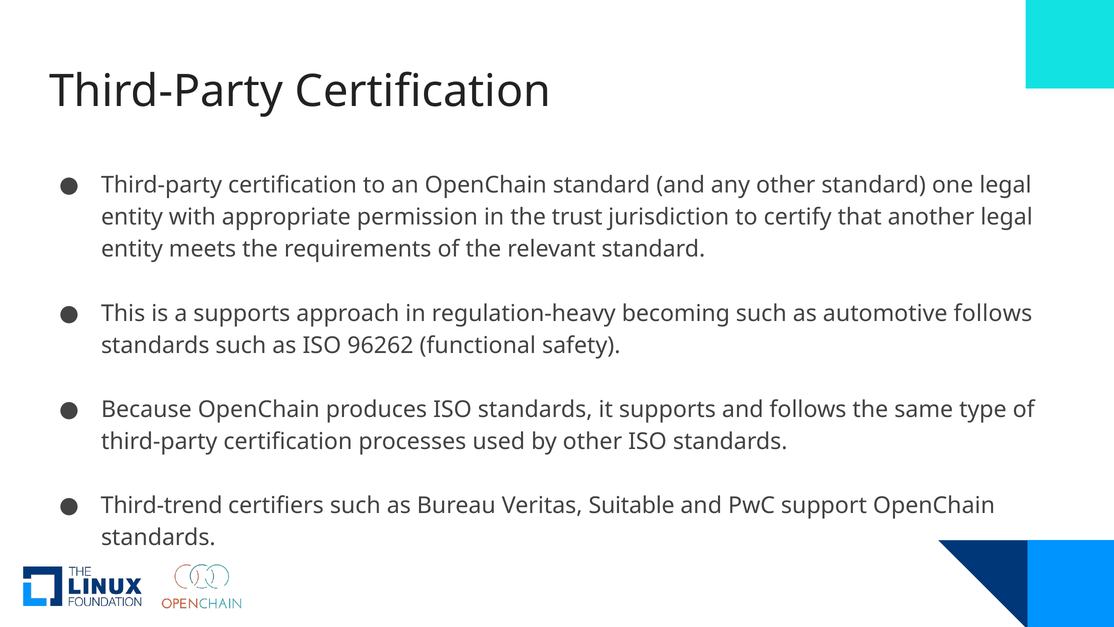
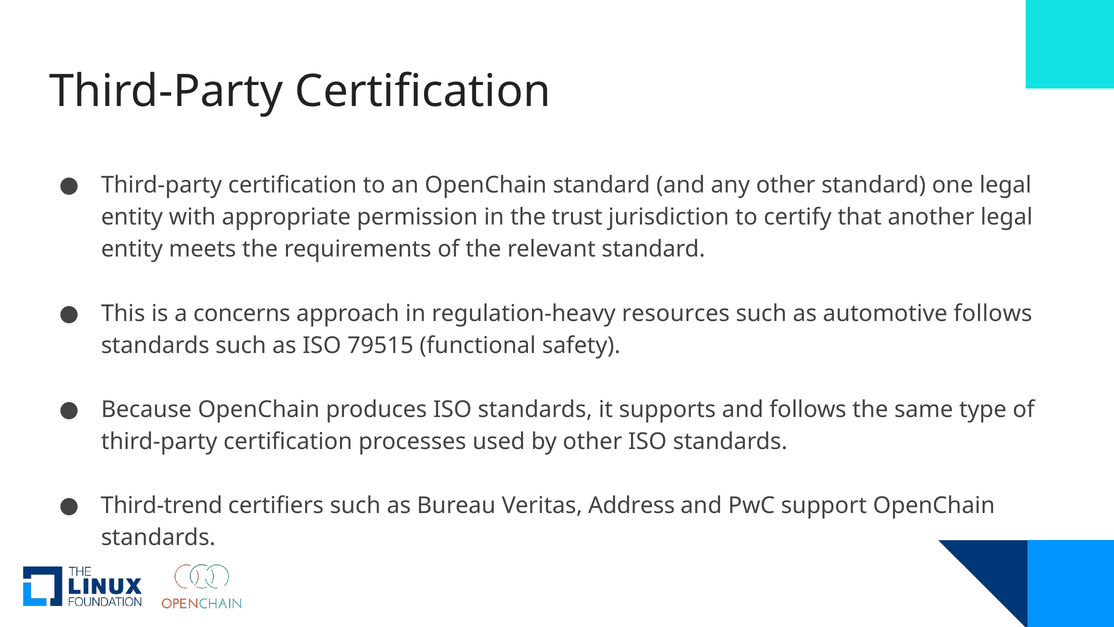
a supports: supports -> concerns
becoming: becoming -> resources
96262: 96262 -> 79515
Suitable: Suitable -> Address
